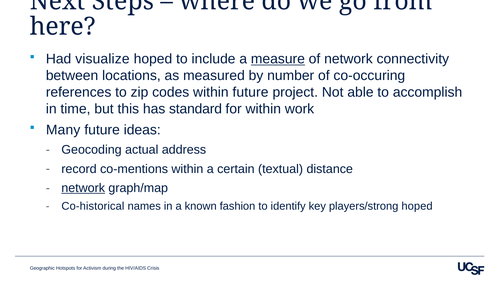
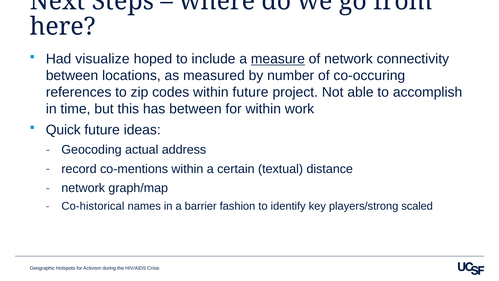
has standard: standard -> between
Many: Many -> Quick
network at (83, 188) underline: present -> none
known: known -> barrier
players/strong hoped: hoped -> scaled
